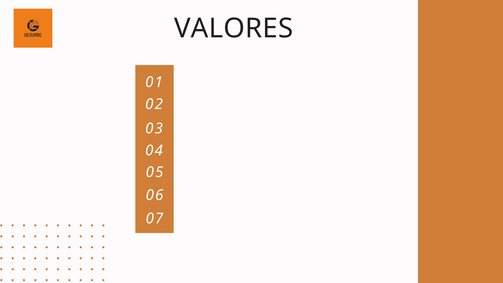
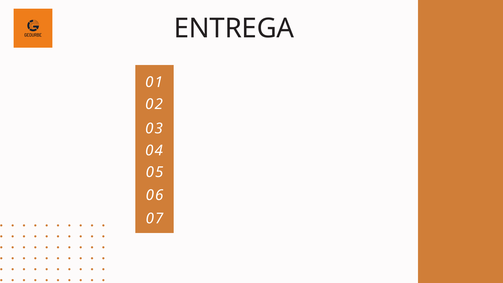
VALORES: VALORES -> ENTREGA
